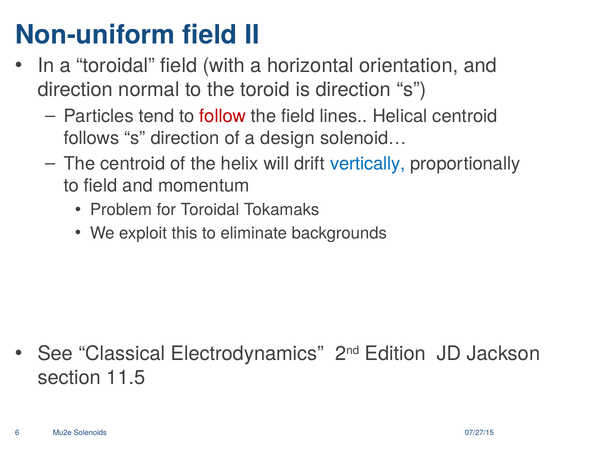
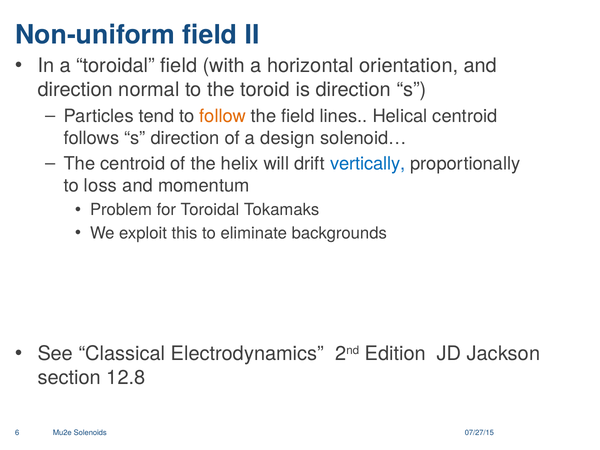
follow colour: red -> orange
to field: field -> loss
11.5: 11.5 -> 12.8
